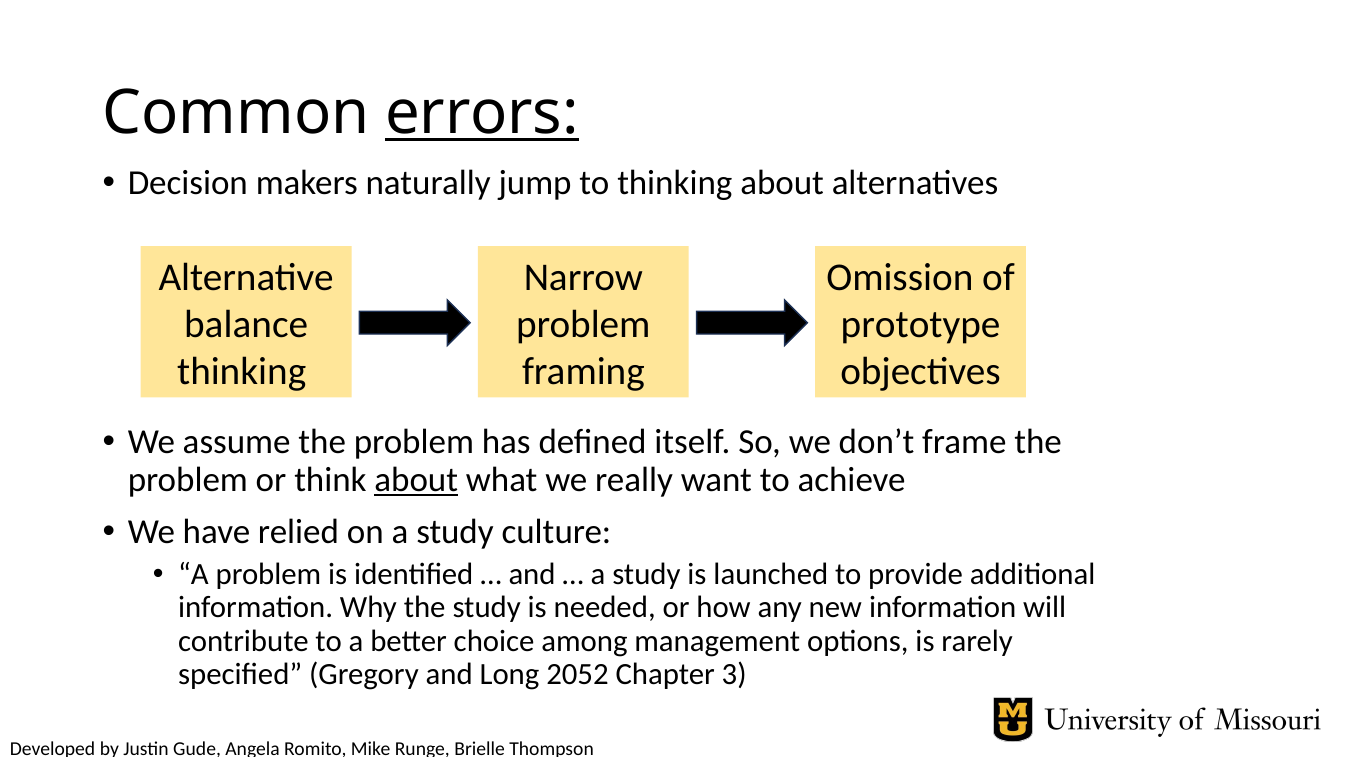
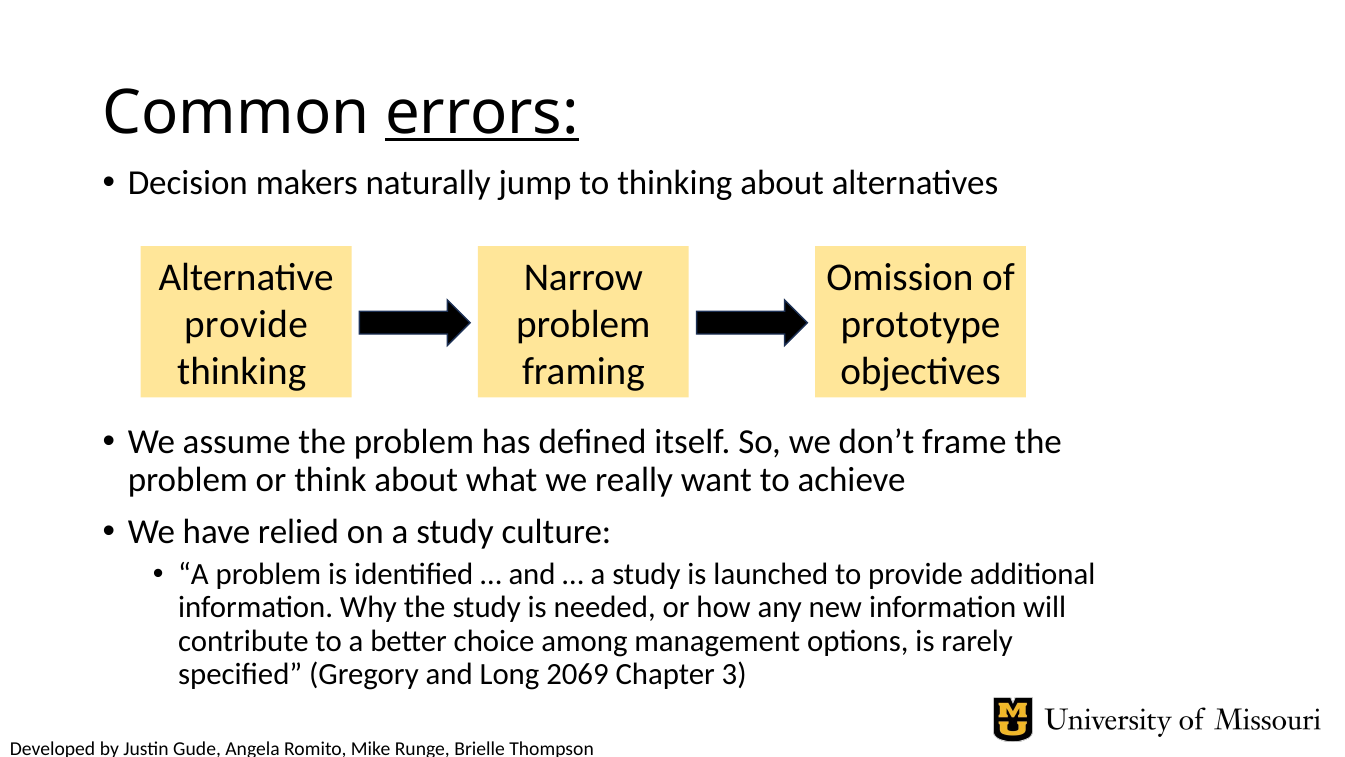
balance at (246, 324): balance -> provide
about at (416, 480) underline: present -> none
2052: 2052 -> 2069
